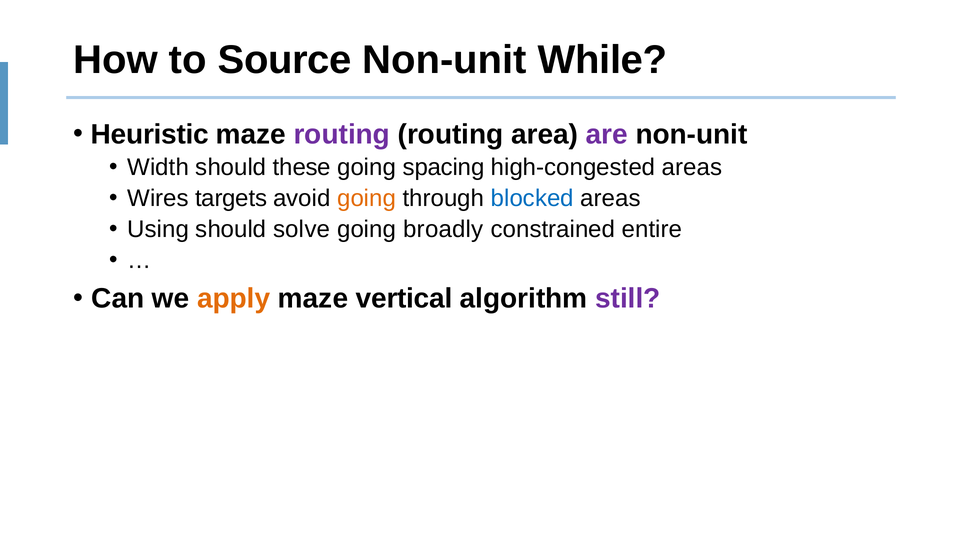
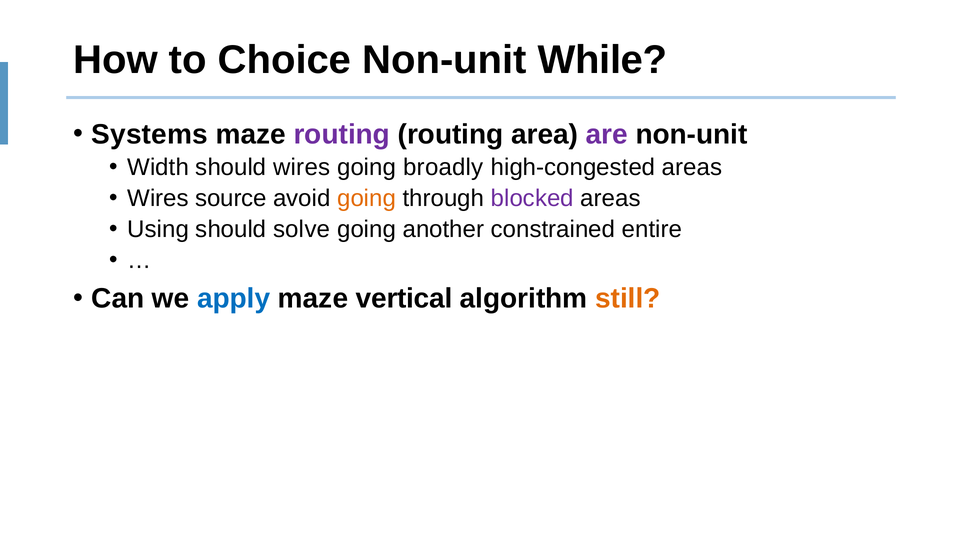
Source: Source -> Choice
Heuristic: Heuristic -> Systems
should these: these -> wires
spacing: spacing -> broadly
targets: targets -> source
blocked colour: blue -> purple
broadly: broadly -> another
apply colour: orange -> blue
still colour: purple -> orange
